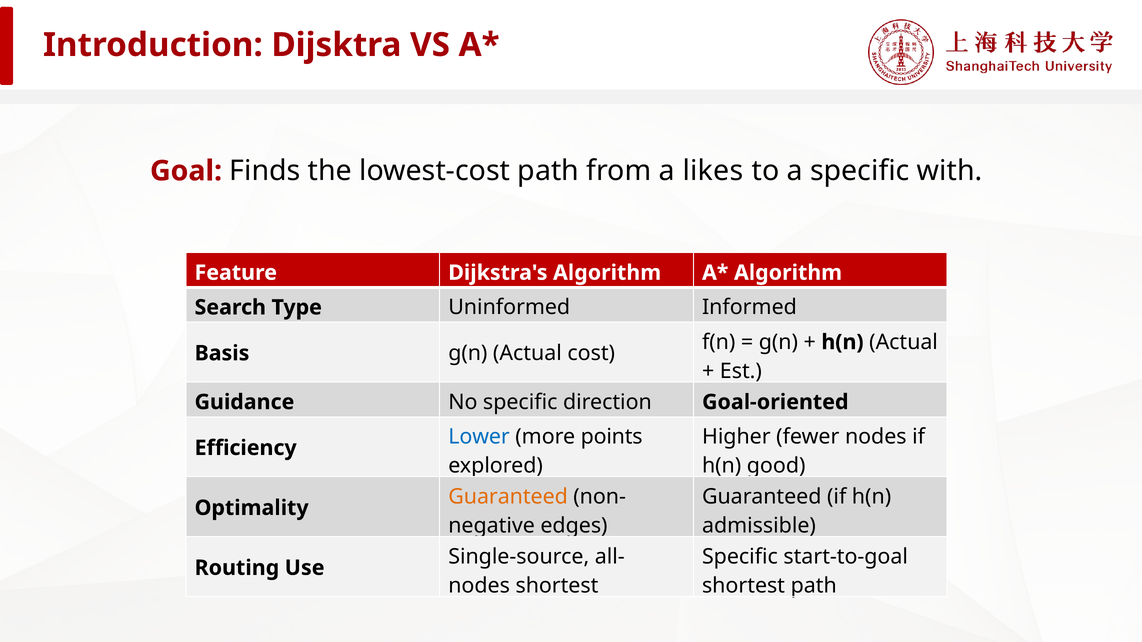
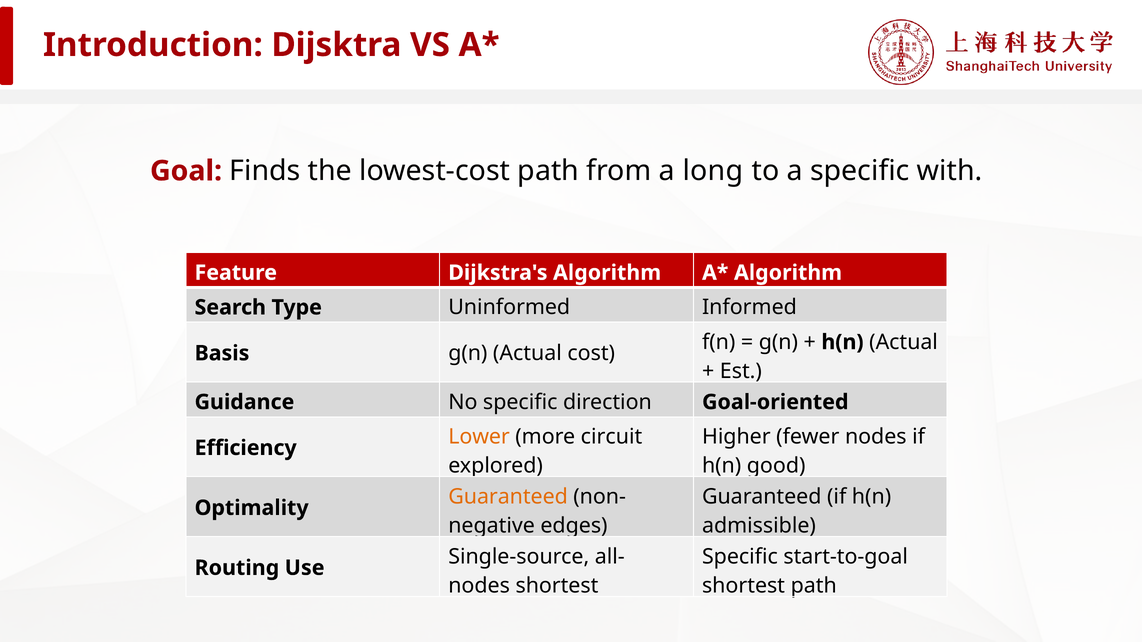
likes: likes -> long
Lower colour: blue -> orange
points: points -> circuit
